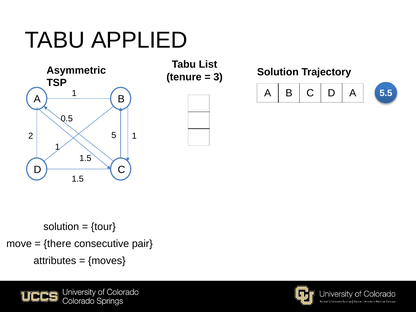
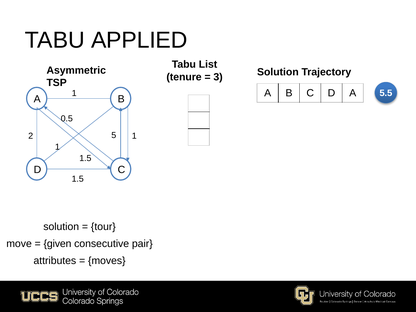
there: there -> given
